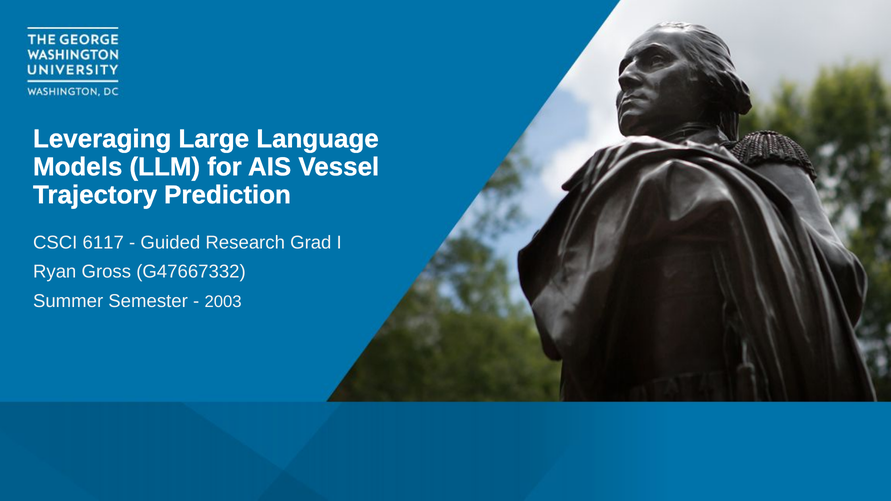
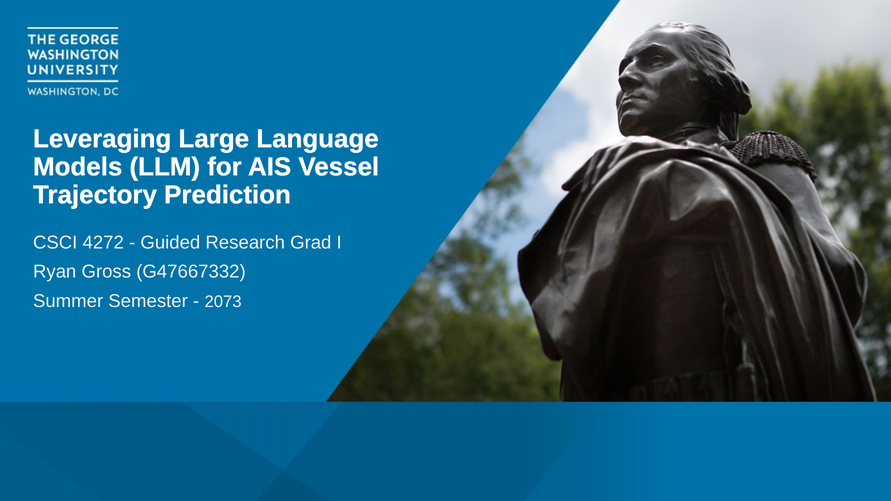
6117: 6117 -> 4272
2003: 2003 -> 2073
